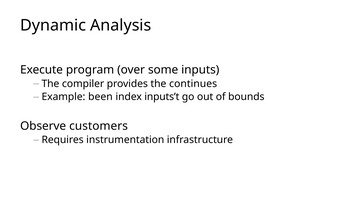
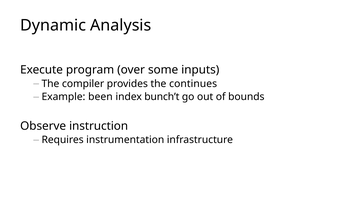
inputs’t: inputs’t -> bunch’t
customers: customers -> instruction
